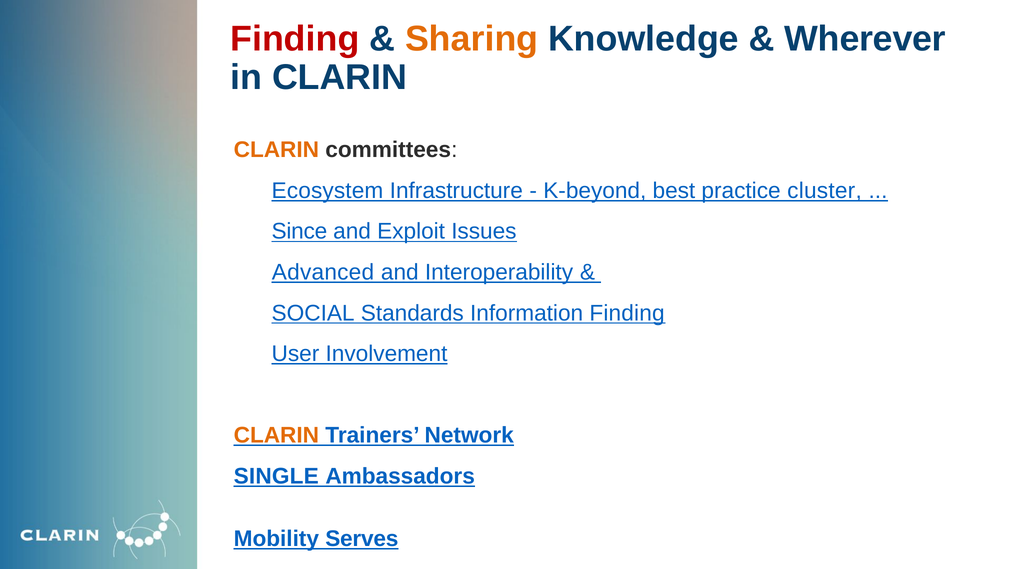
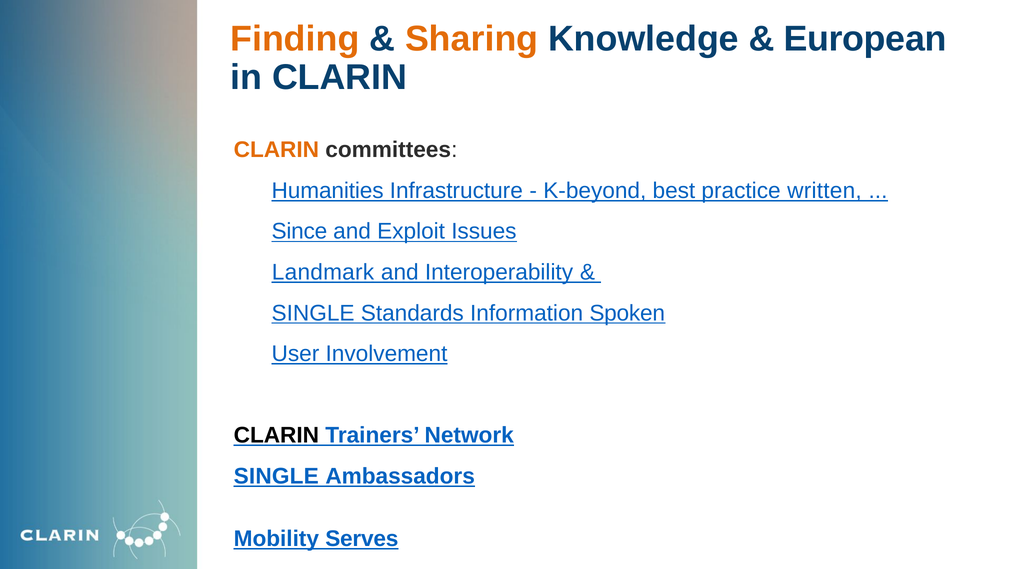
Finding at (295, 39) colour: red -> orange
Wherever: Wherever -> European
Ecosystem: Ecosystem -> Humanities
cluster: cluster -> written
Advanced: Advanced -> Landmark
SOCIAL at (313, 313): SOCIAL -> SINGLE
Information Finding: Finding -> Spoken
CLARIN at (276, 436) colour: orange -> black
